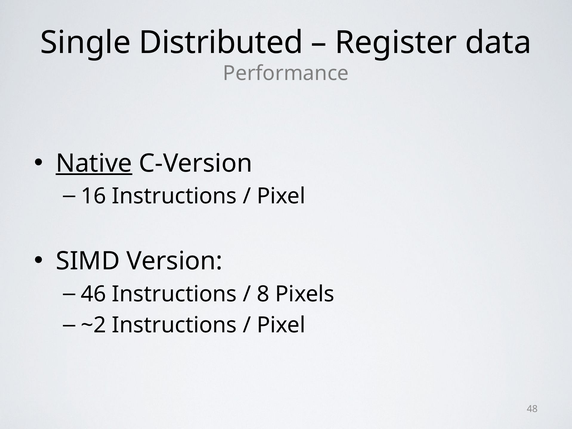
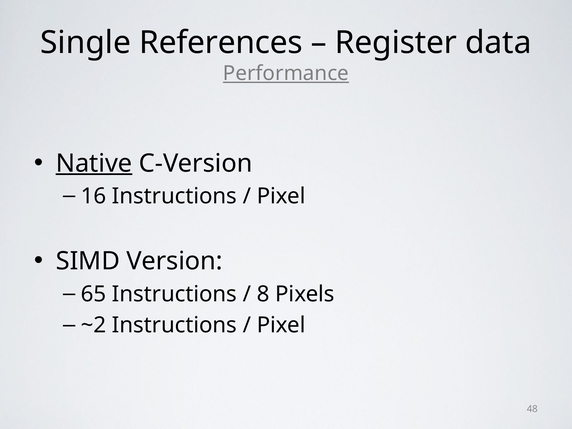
Distributed: Distributed -> References
Performance underline: none -> present
46: 46 -> 65
